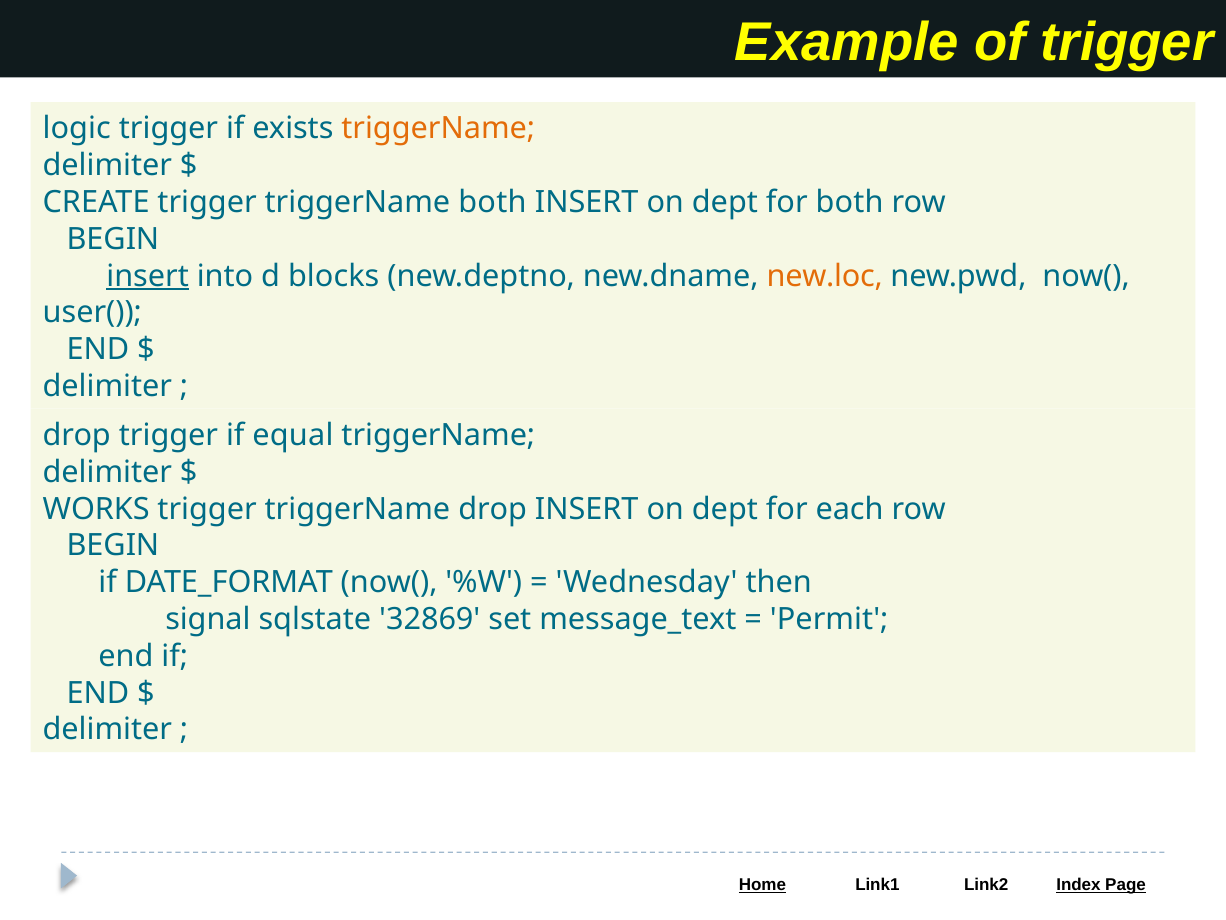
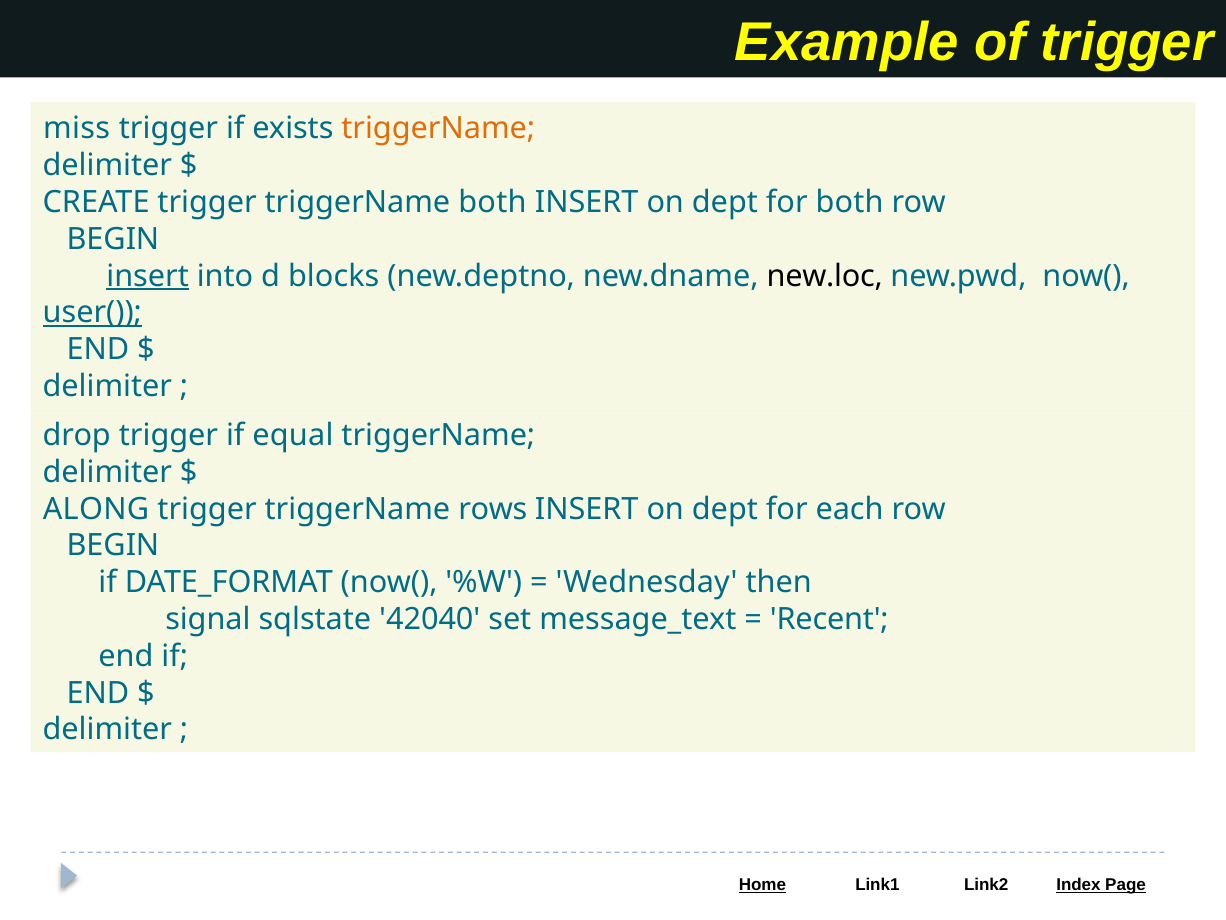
logic: logic -> miss
new.loc colour: orange -> black
user( underline: none -> present
WORKS: WORKS -> ALONG
triggerName drop: drop -> rows
32869: 32869 -> 42040
Permit: Permit -> Recent
